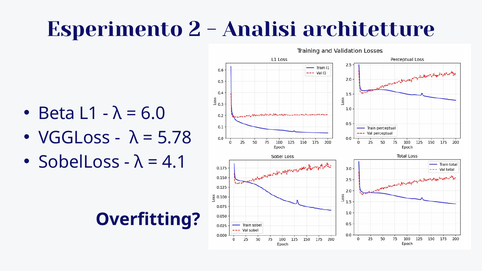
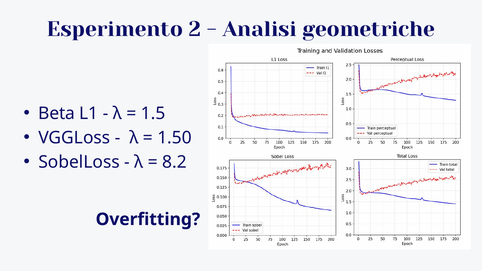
architetture: architetture -> geometriche
6.0: 6.0 -> 1.5
5.78: 5.78 -> 1.50
4.1: 4.1 -> 8.2
